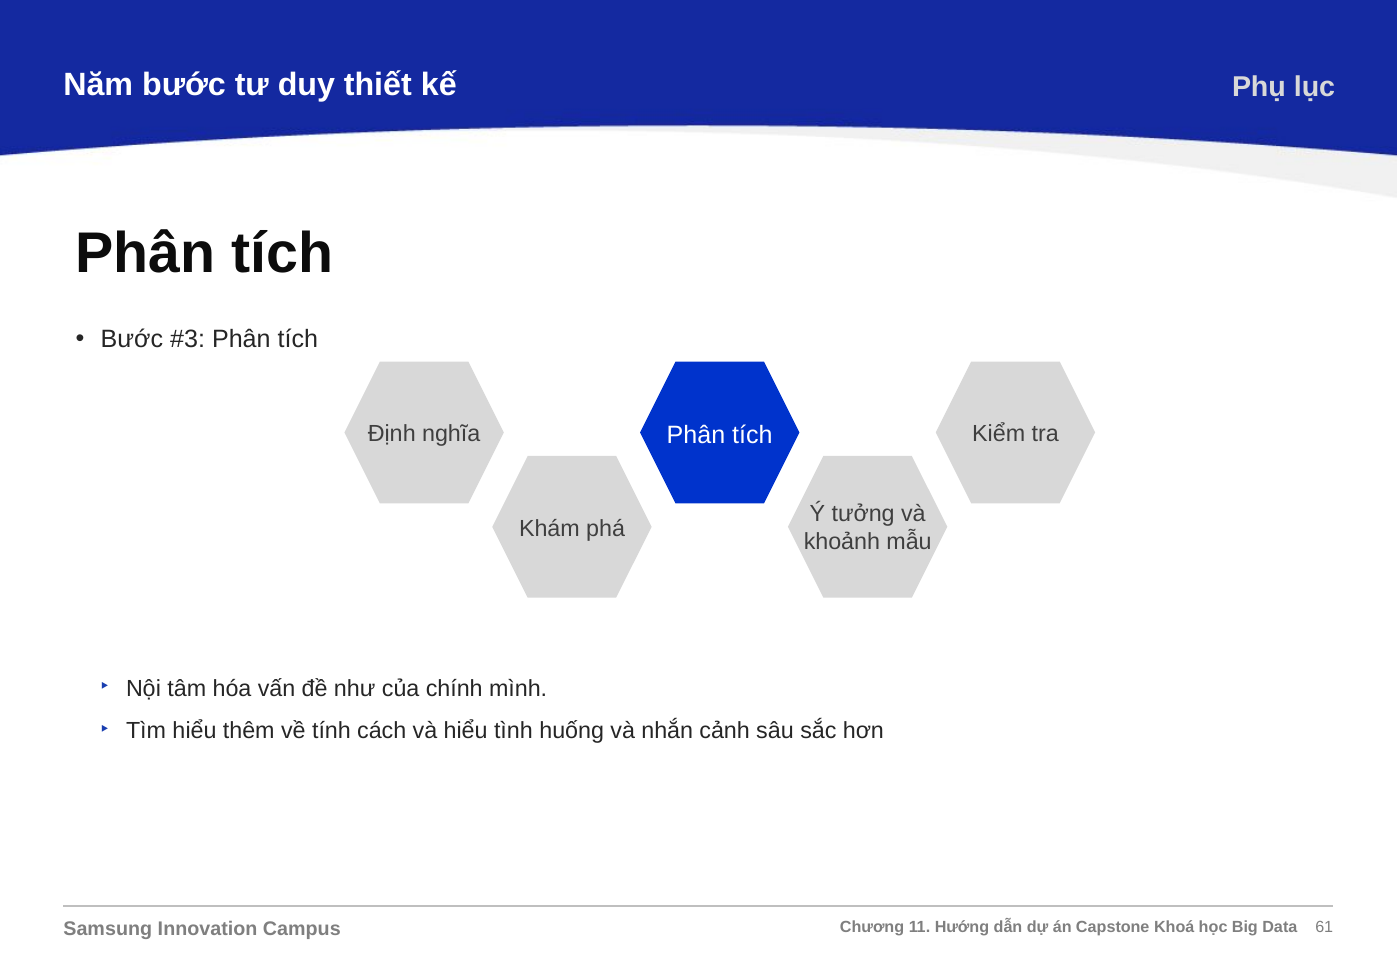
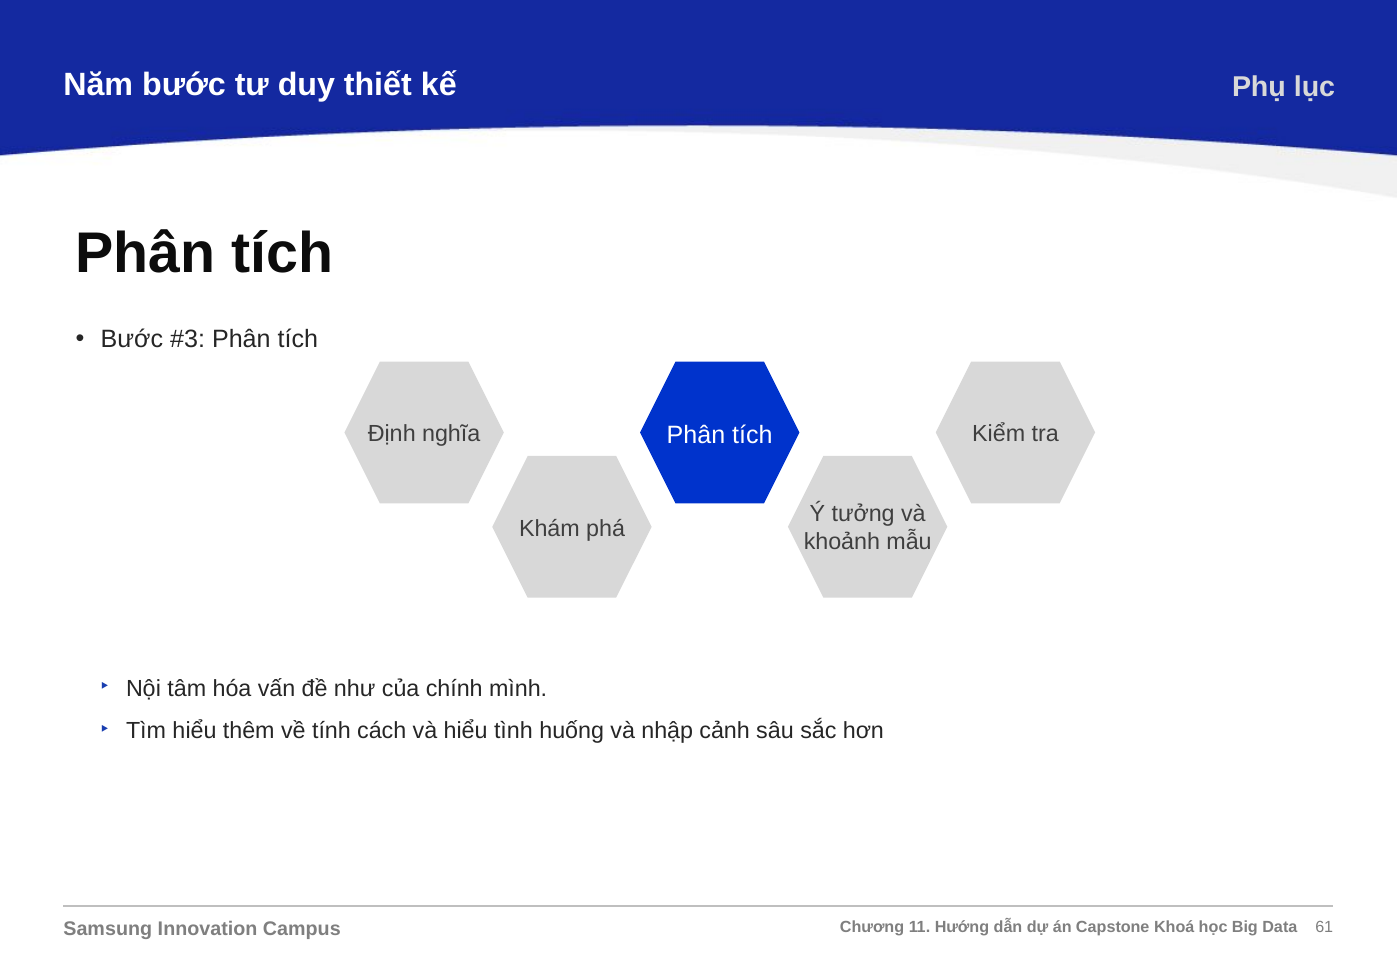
nhắn: nhắn -> nhập
